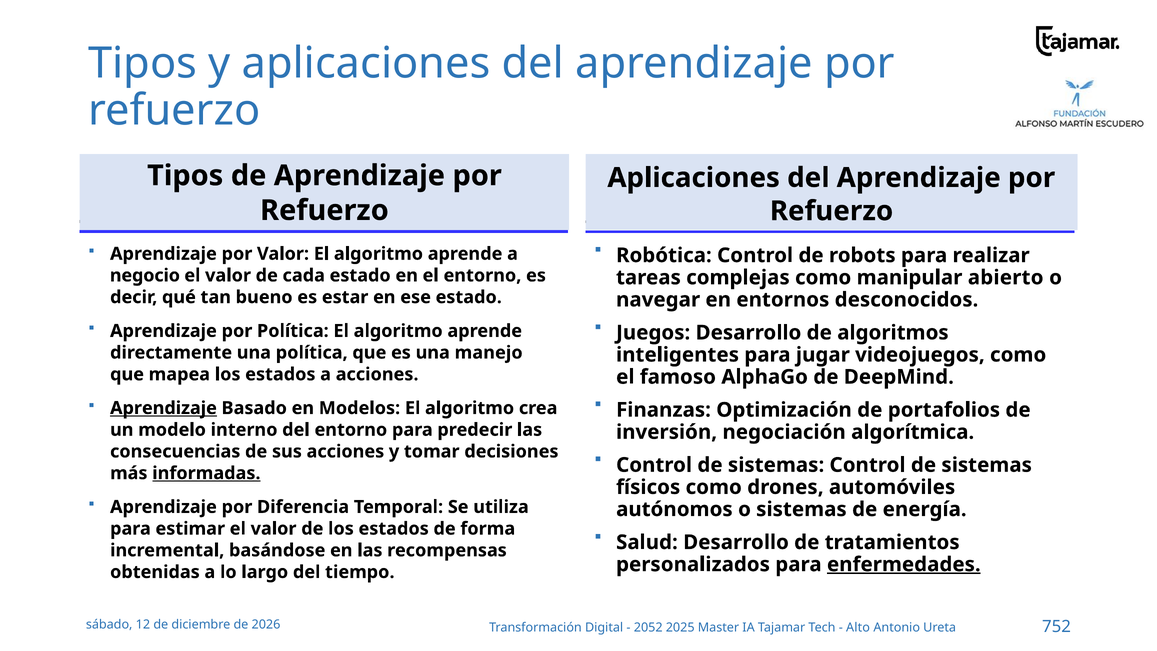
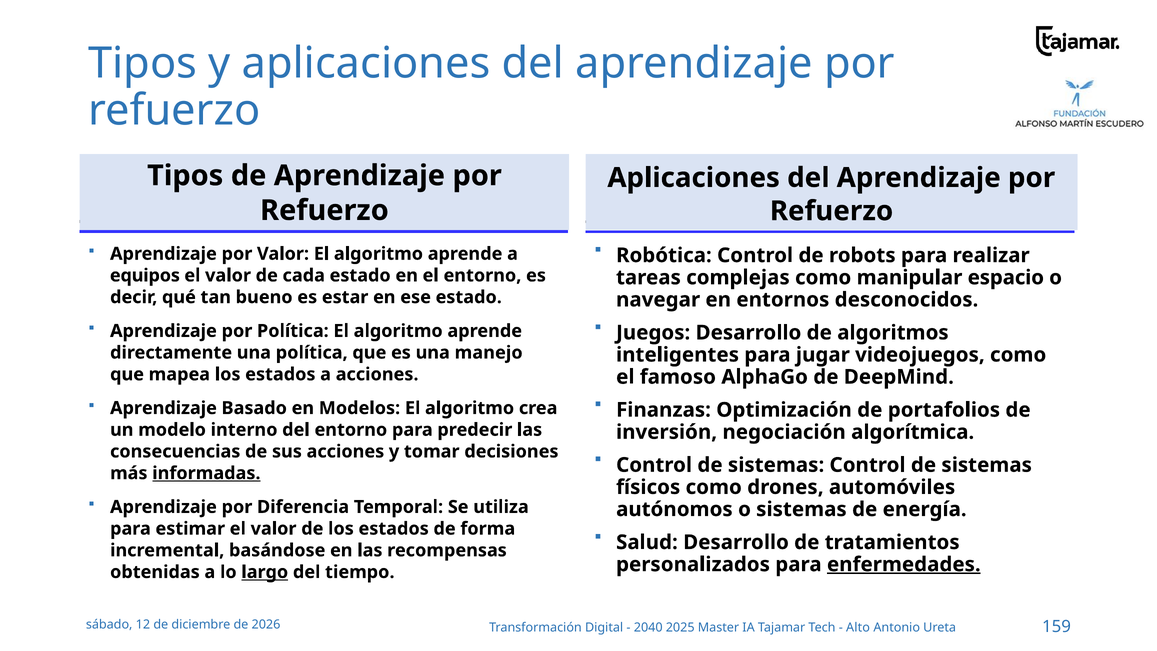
negocio: negocio -> equipos
abierto: abierto -> espacio
Aprendizaje at (163, 408) underline: present -> none
largo underline: none -> present
2052: 2052 -> 2040
752: 752 -> 159
